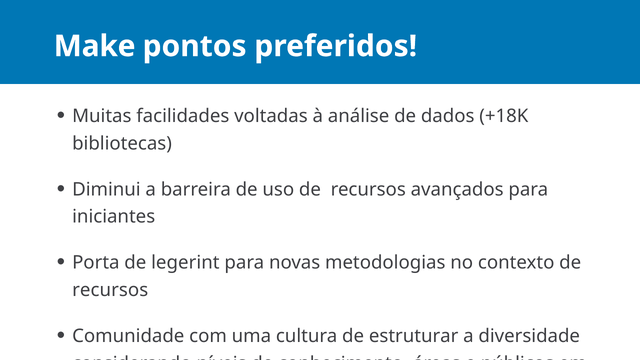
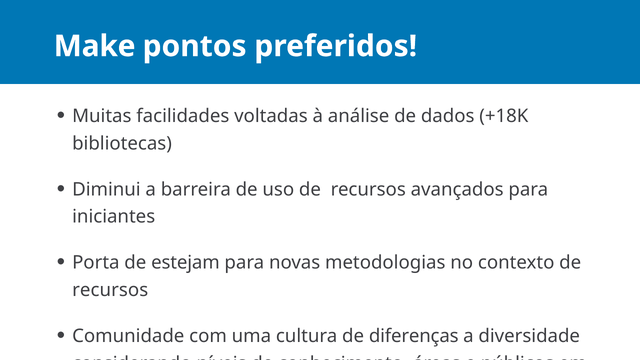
legerint: legerint -> estejam
estruturar: estruturar -> diferenças
